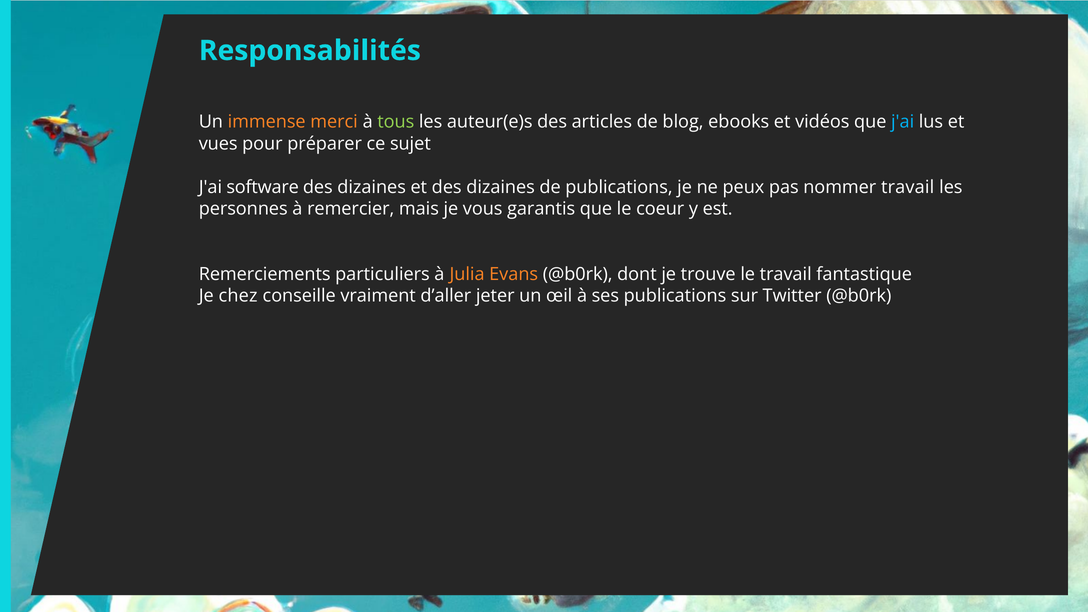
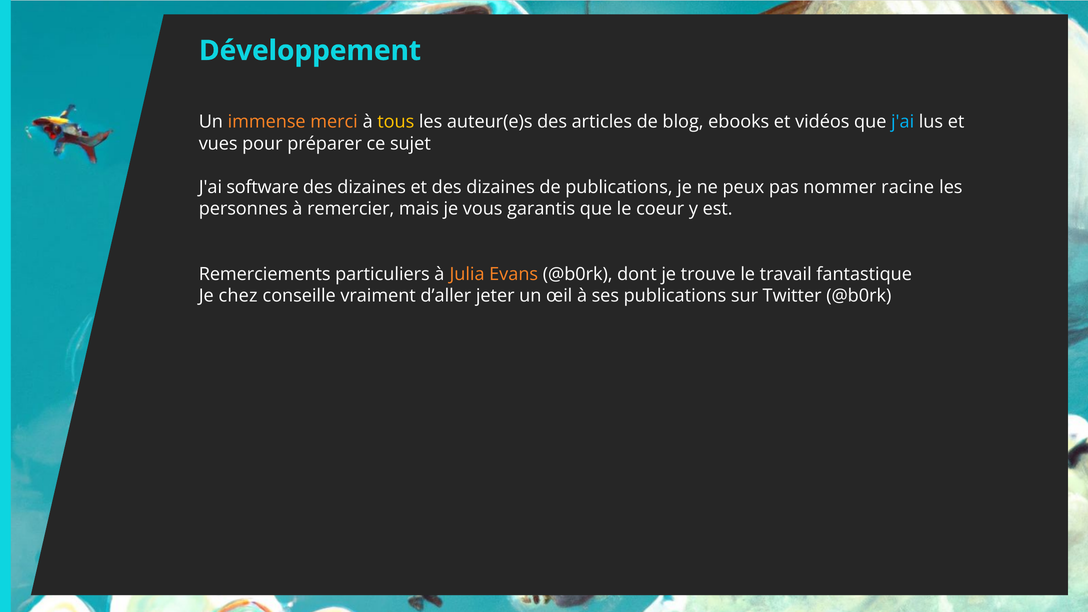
Responsabilités: Responsabilités -> Développement
tous colour: light green -> yellow
nommer travail: travail -> racine
